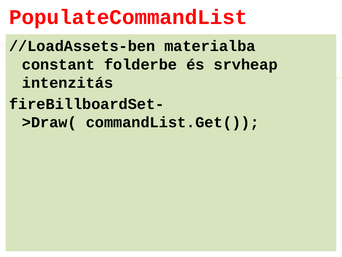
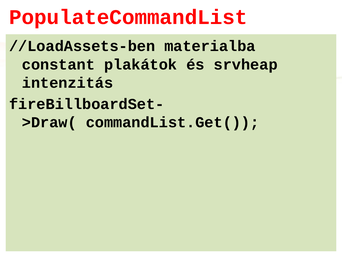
folderbe: folderbe -> plakátok
